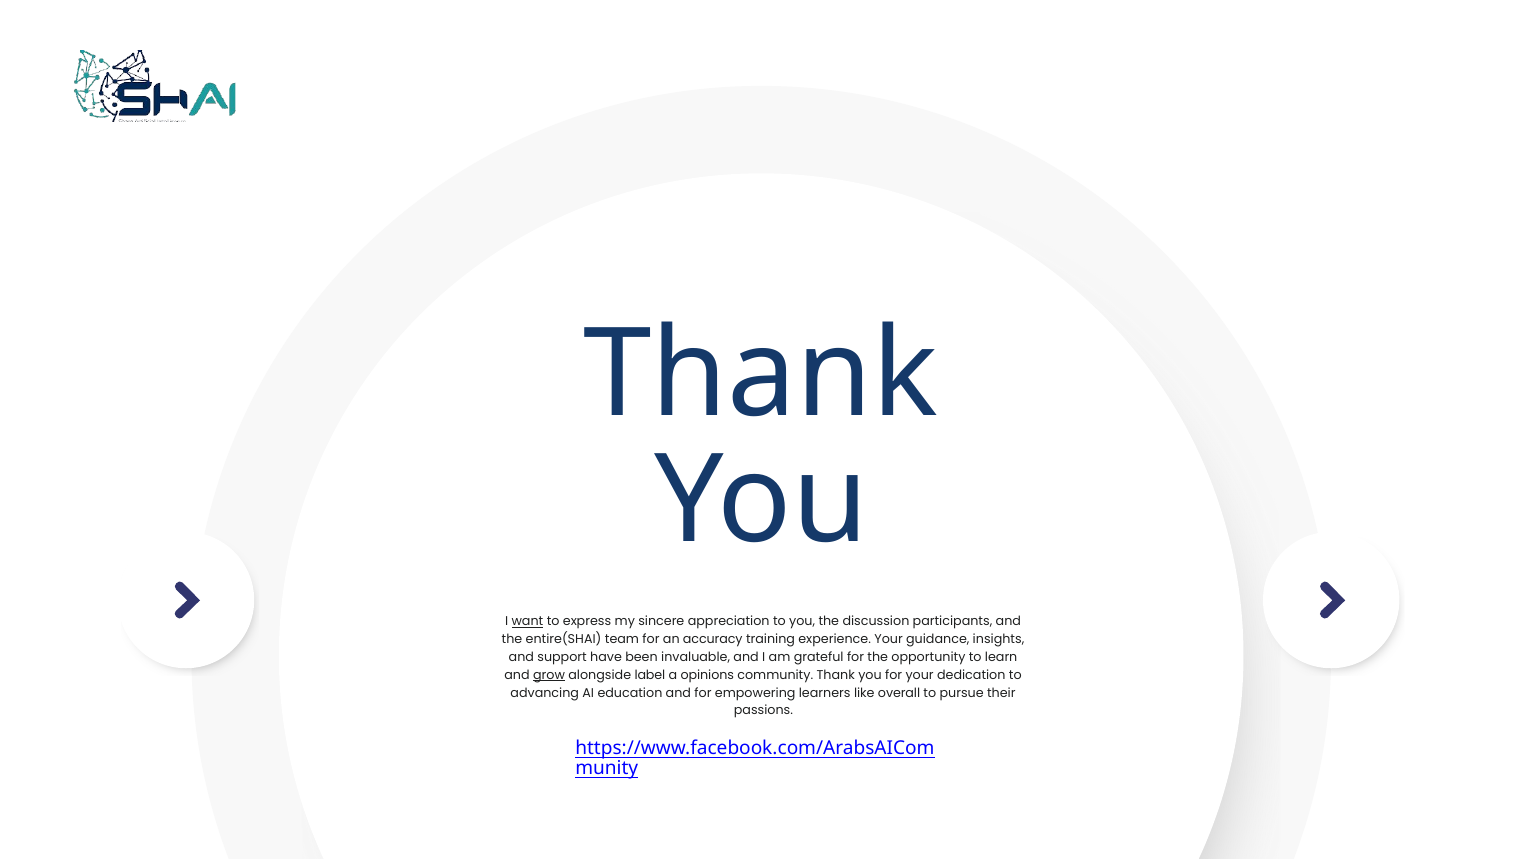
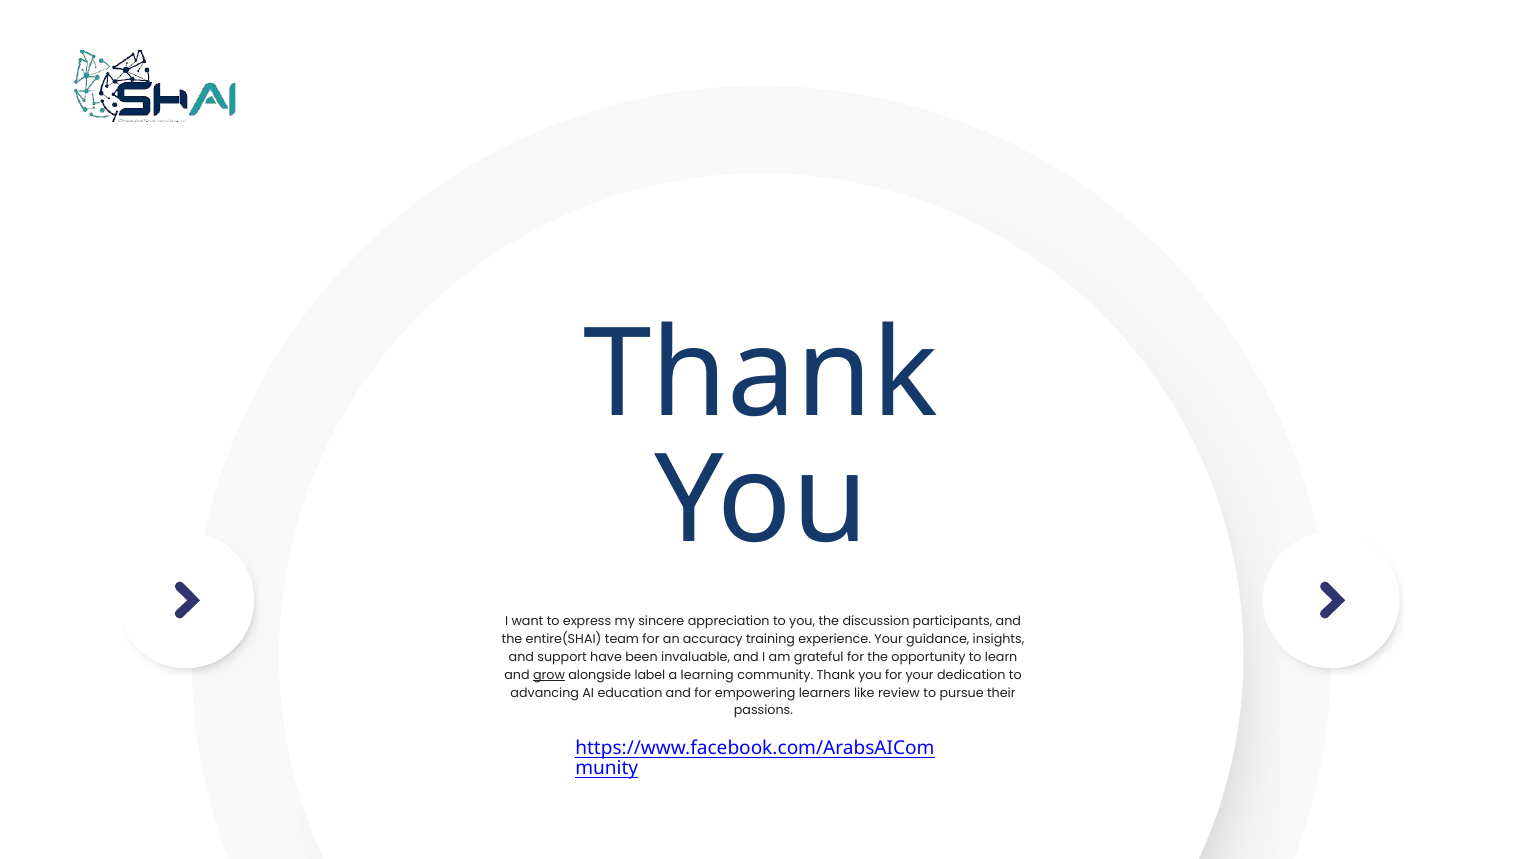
want underline: present -> none
opinions: opinions -> learning
overall: overall -> review
